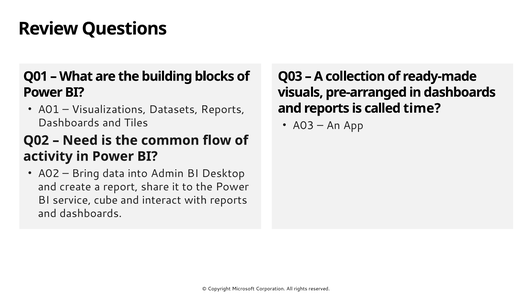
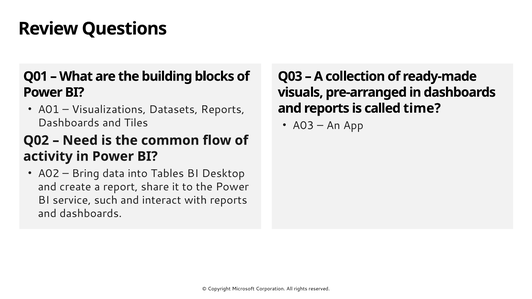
Admin: Admin -> Tables
cube: cube -> such
